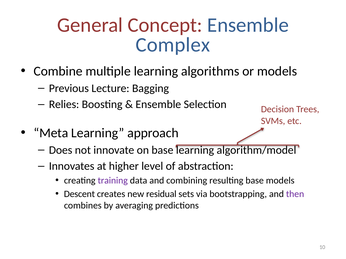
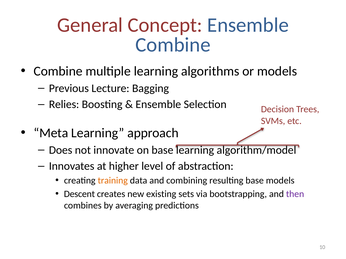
Complex at (173, 45): Complex -> Combine
training colour: purple -> orange
residual: residual -> existing
